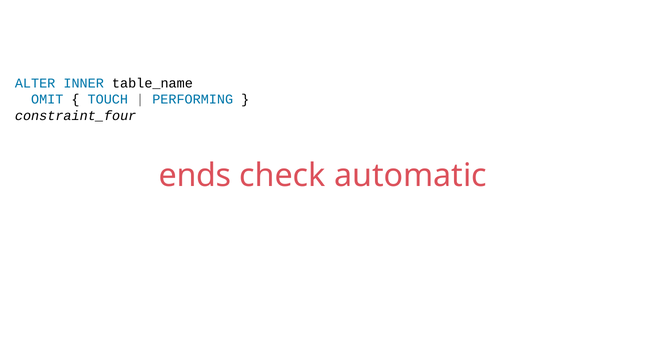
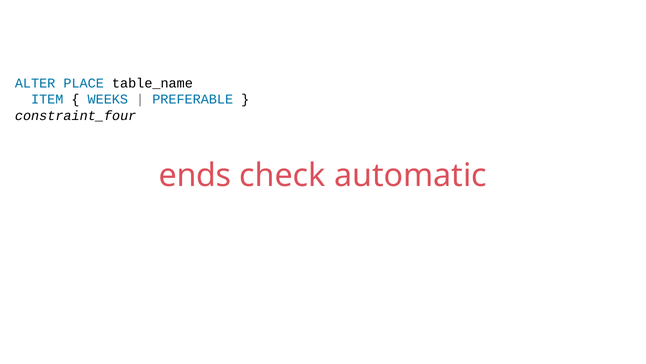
INNER: INNER -> PLACE
OMIT: OMIT -> ITEM
TOUCH: TOUCH -> WEEKS
PERFORMING: PERFORMING -> PREFERABLE
